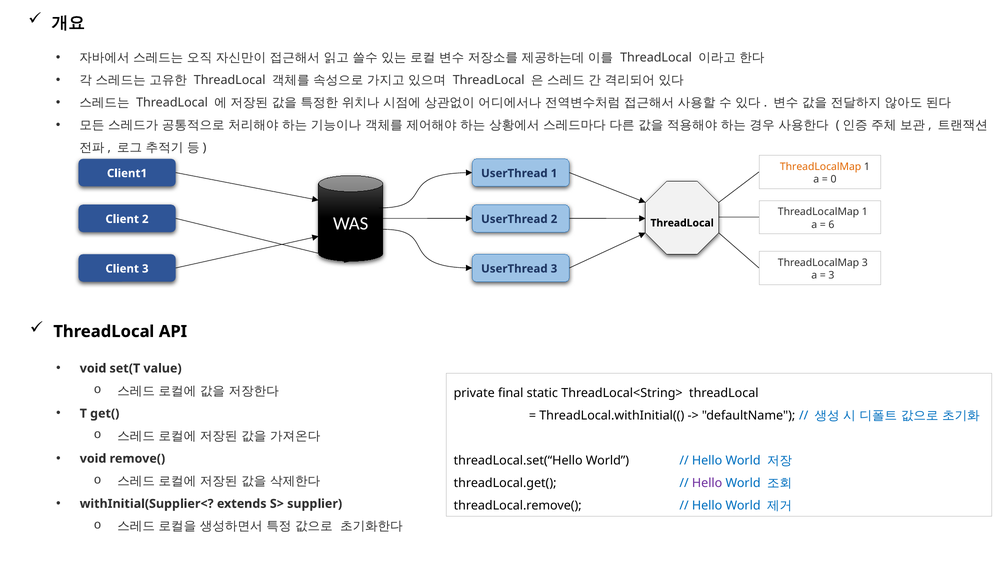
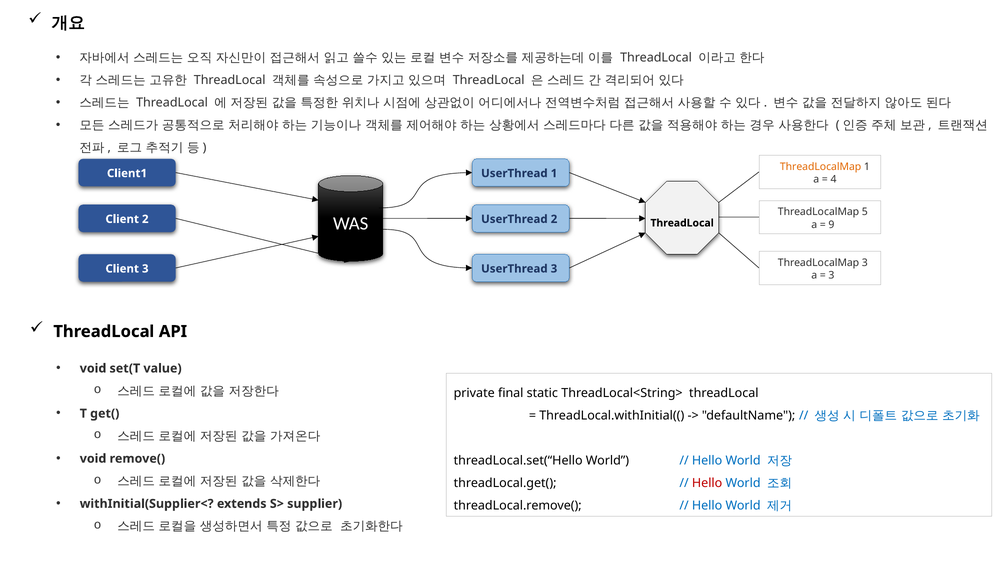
0: 0 -> 4
1 at (865, 212): 1 -> 5
6: 6 -> 9
Hello at (707, 483) colour: purple -> red
